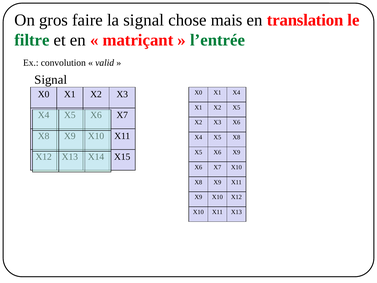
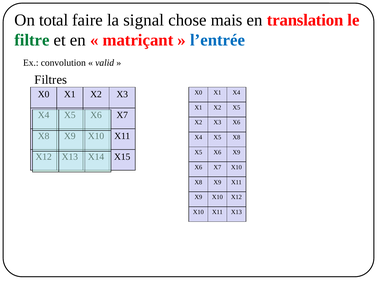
gros: gros -> total
l’entrée colour: green -> blue
Signal at (51, 80): Signal -> Filtres
